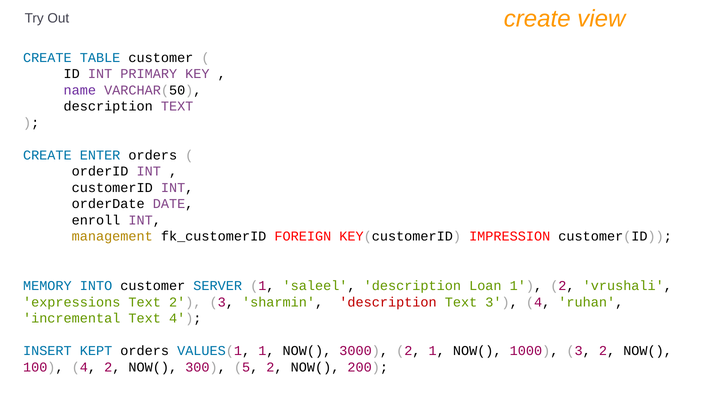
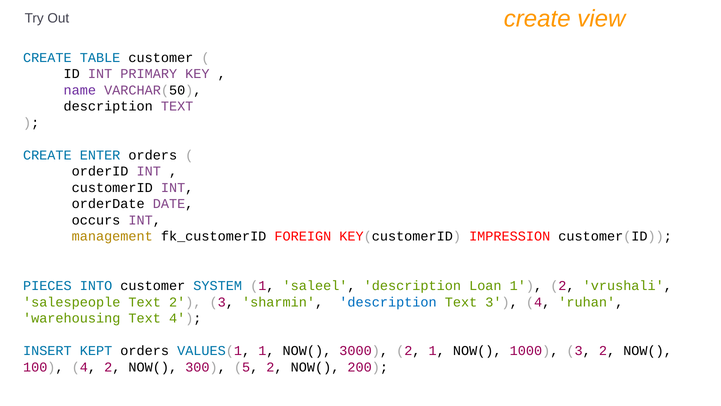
enroll: enroll -> occurs
MEMORY: MEMORY -> PIECES
SERVER: SERVER -> SYSTEM
expressions: expressions -> salespeople
description at (388, 302) colour: red -> blue
incremental: incremental -> warehousing
